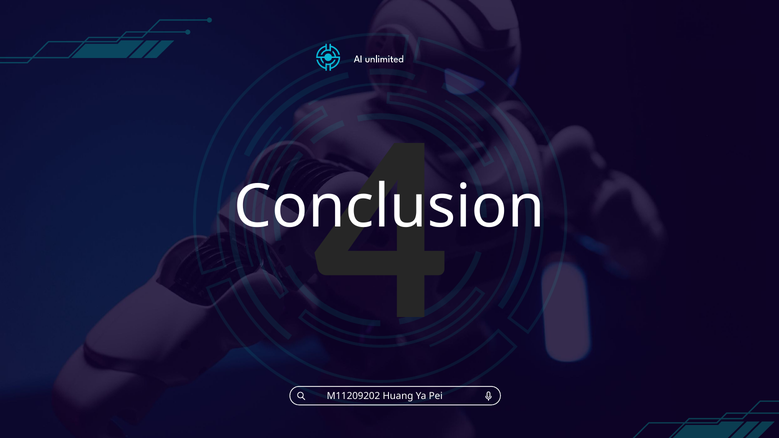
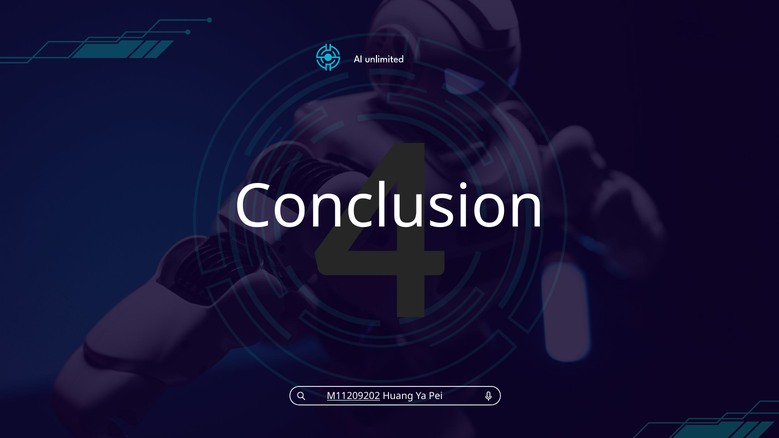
M11209202 underline: none -> present
